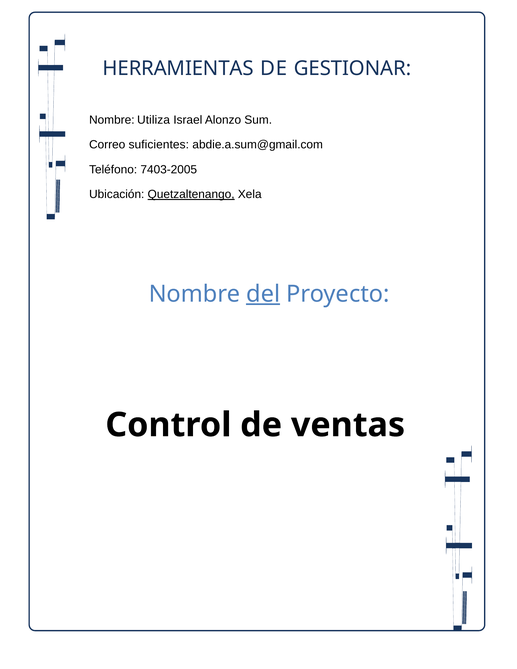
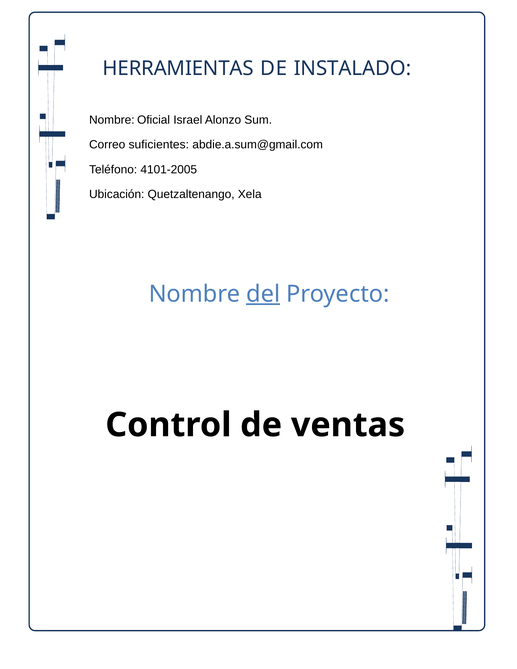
GESTIONAR: GESTIONAR -> INSTALADO
Utiliza: Utiliza -> Oficial
7403-2005: 7403-2005 -> 4101-2005
Quetzaltenango underline: present -> none
